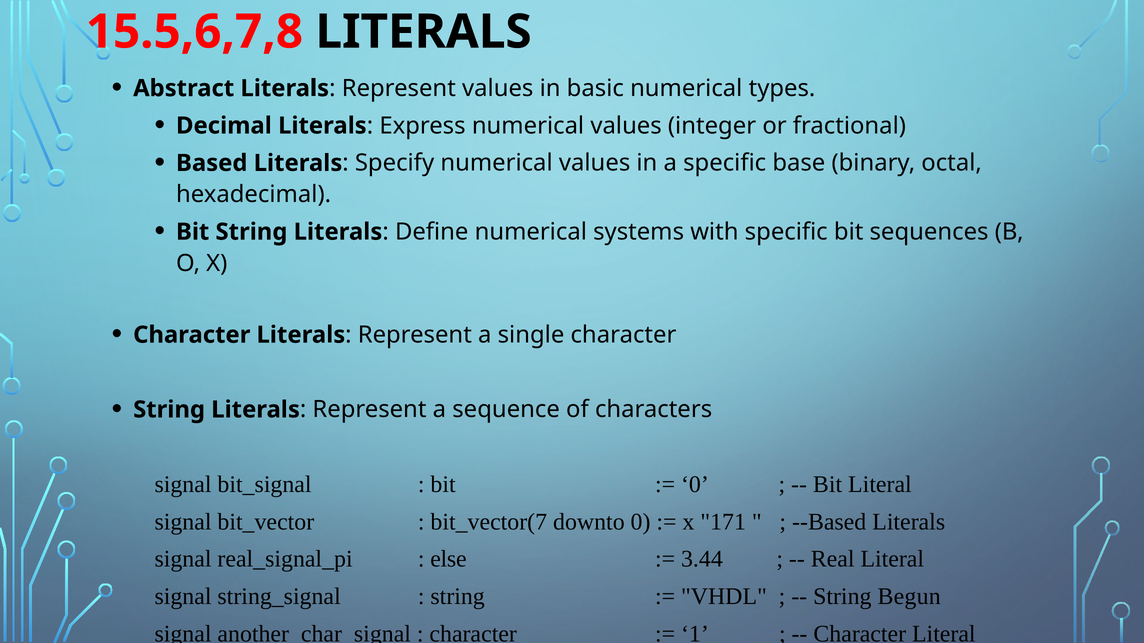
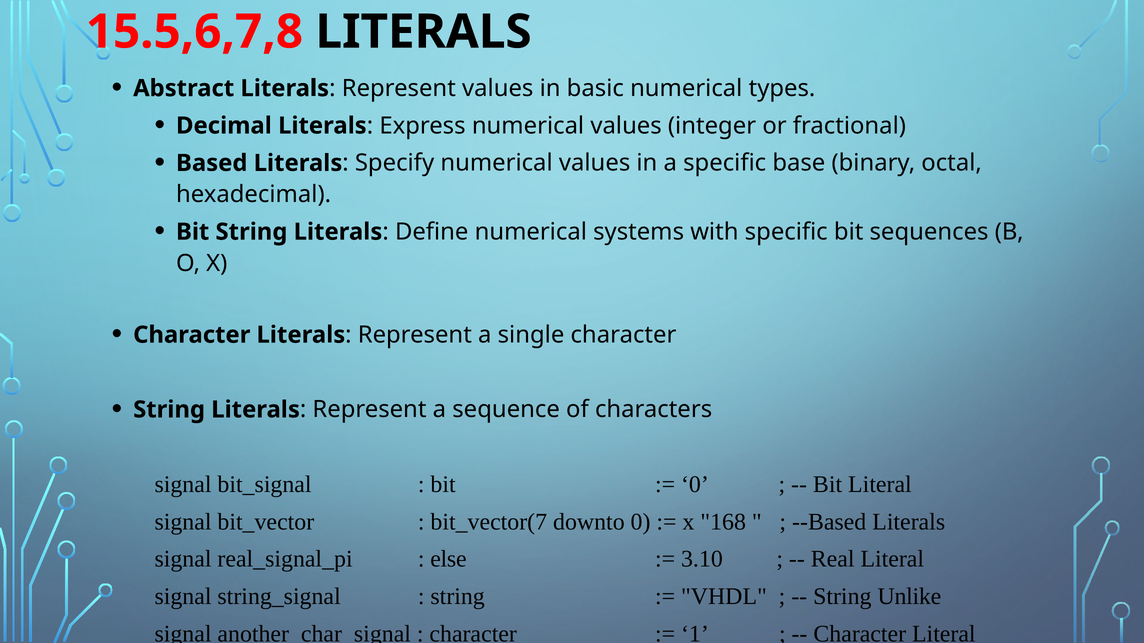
171: 171 -> 168
3.44: 3.44 -> 3.10
Begun: Begun -> Unlike
